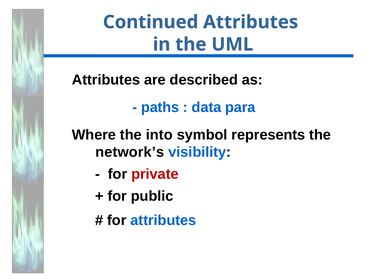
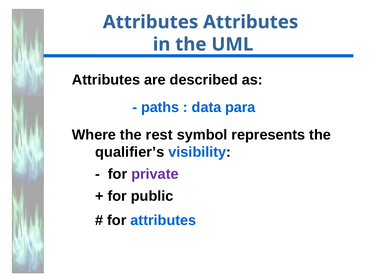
Continued at (151, 22): Continued -> Attributes
into: into -> rest
network’s: network’s -> qualifier’s
private colour: red -> purple
